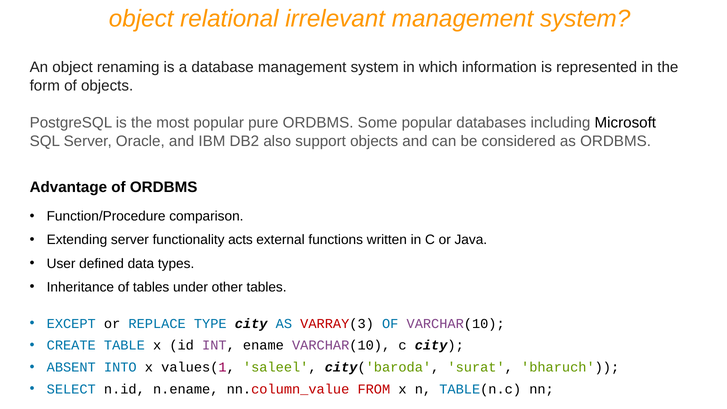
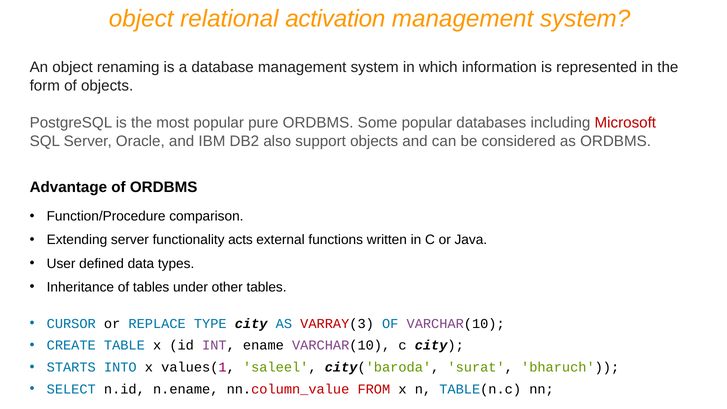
irrelevant: irrelevant -> activation
Microsoft colour: black -> red
EXCEPT: EXCEPT -> CURSOR
ABSENT: ABSENT -> STARTS
